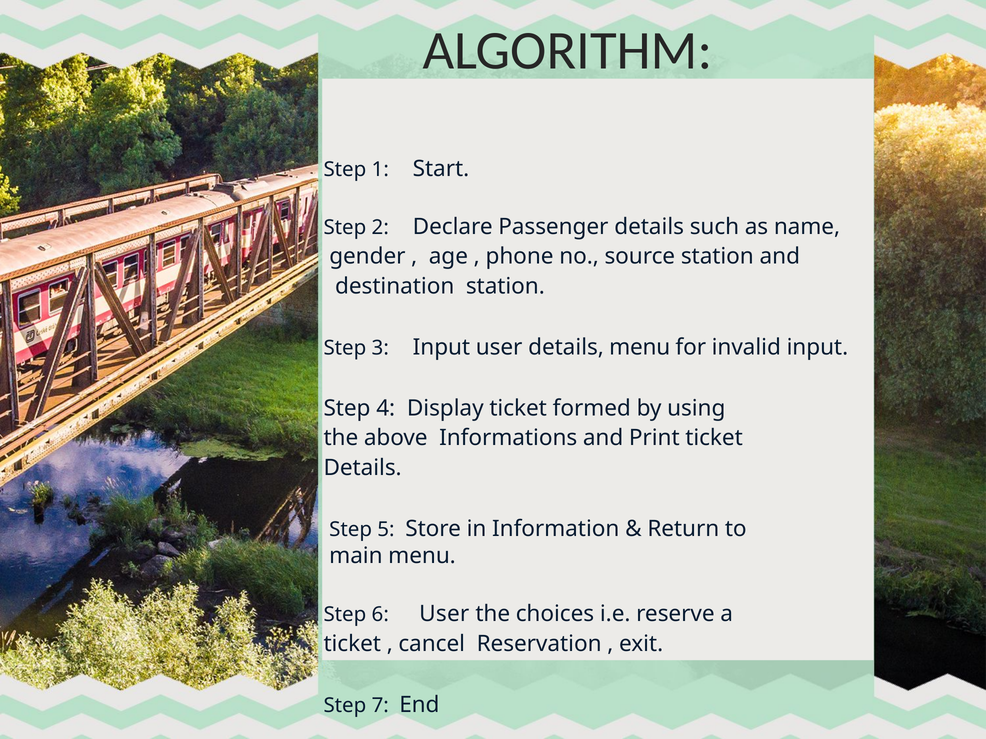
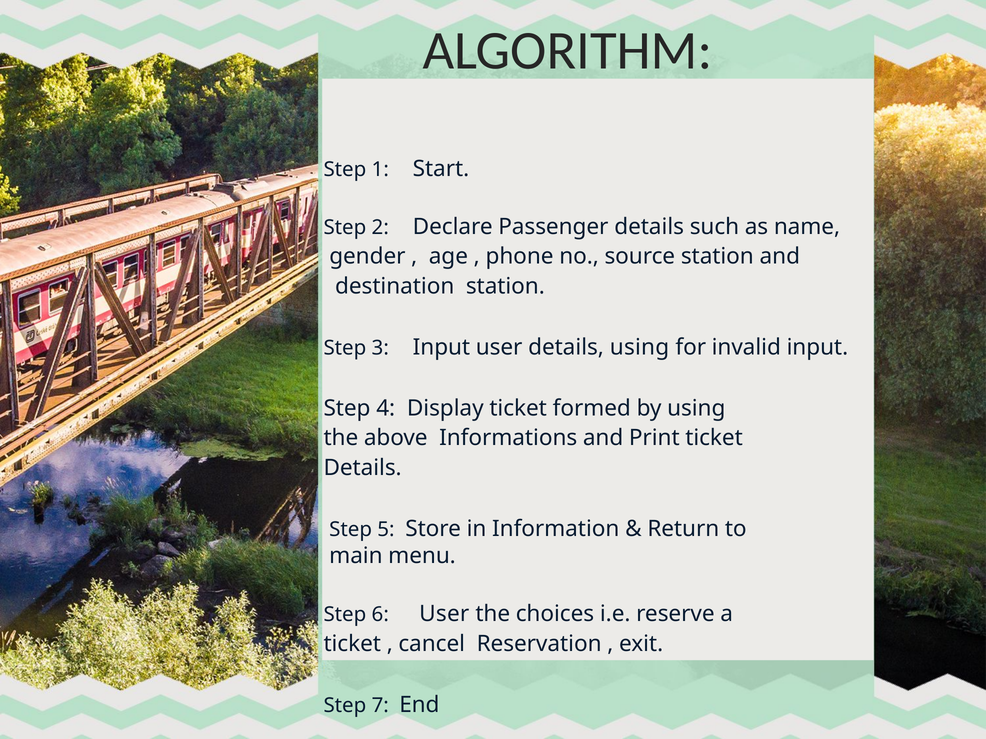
details menu: menu -> using
